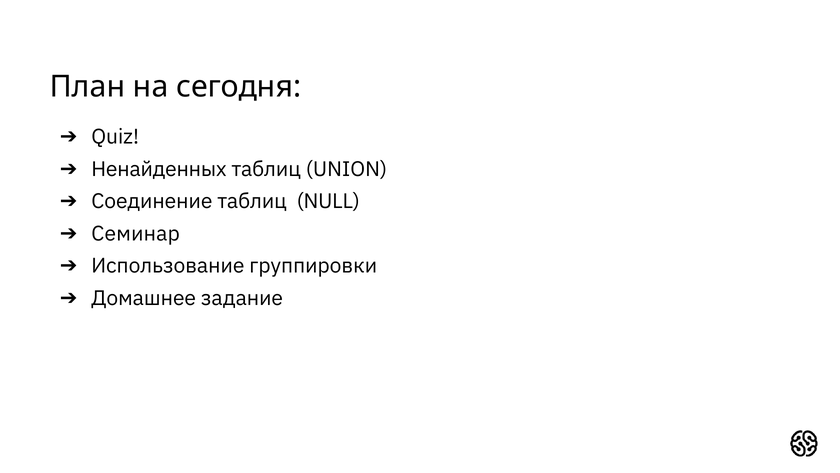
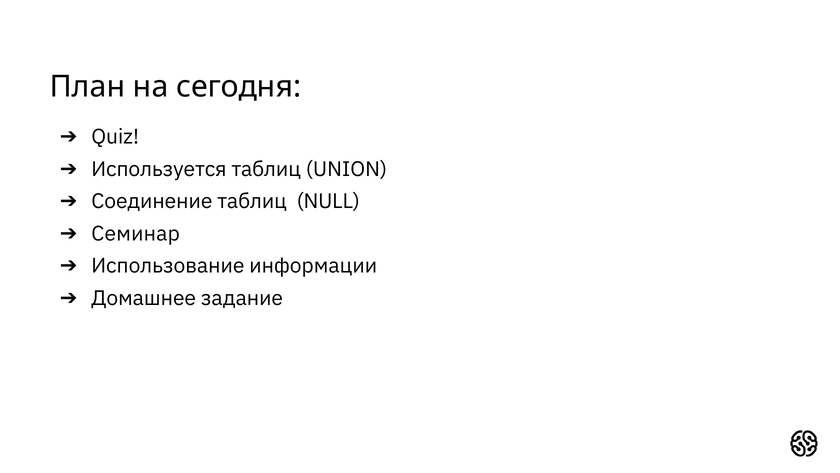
Ненайденных: Ненайденных -> Используется
группировки: группировки -> информации
